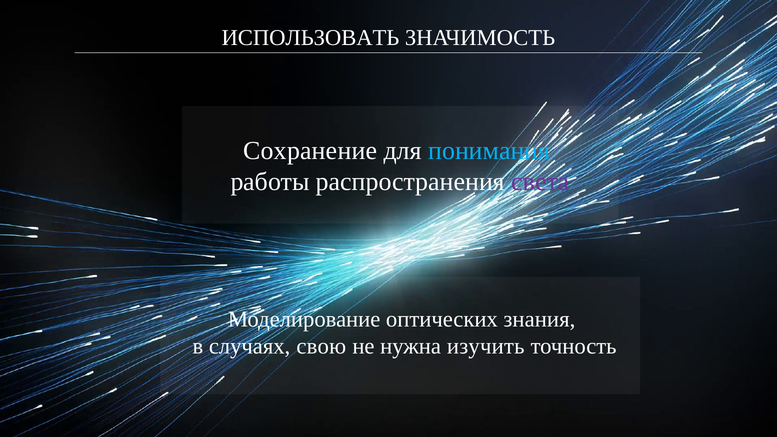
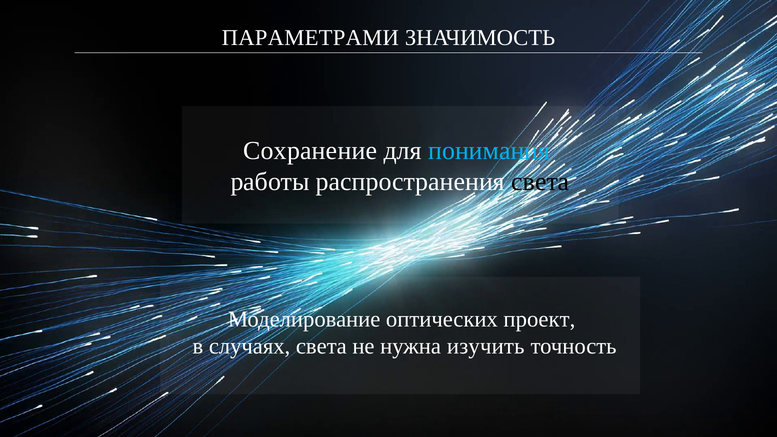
ИСПОЛЬЗОВАТЬ: ИСПОЛЬЗОВАТЬ -> ПАРАМЕТРАМИ
света at (540, 182) colour: purple -> black
знания: знания -> проект
случаях свою: свою -> света
